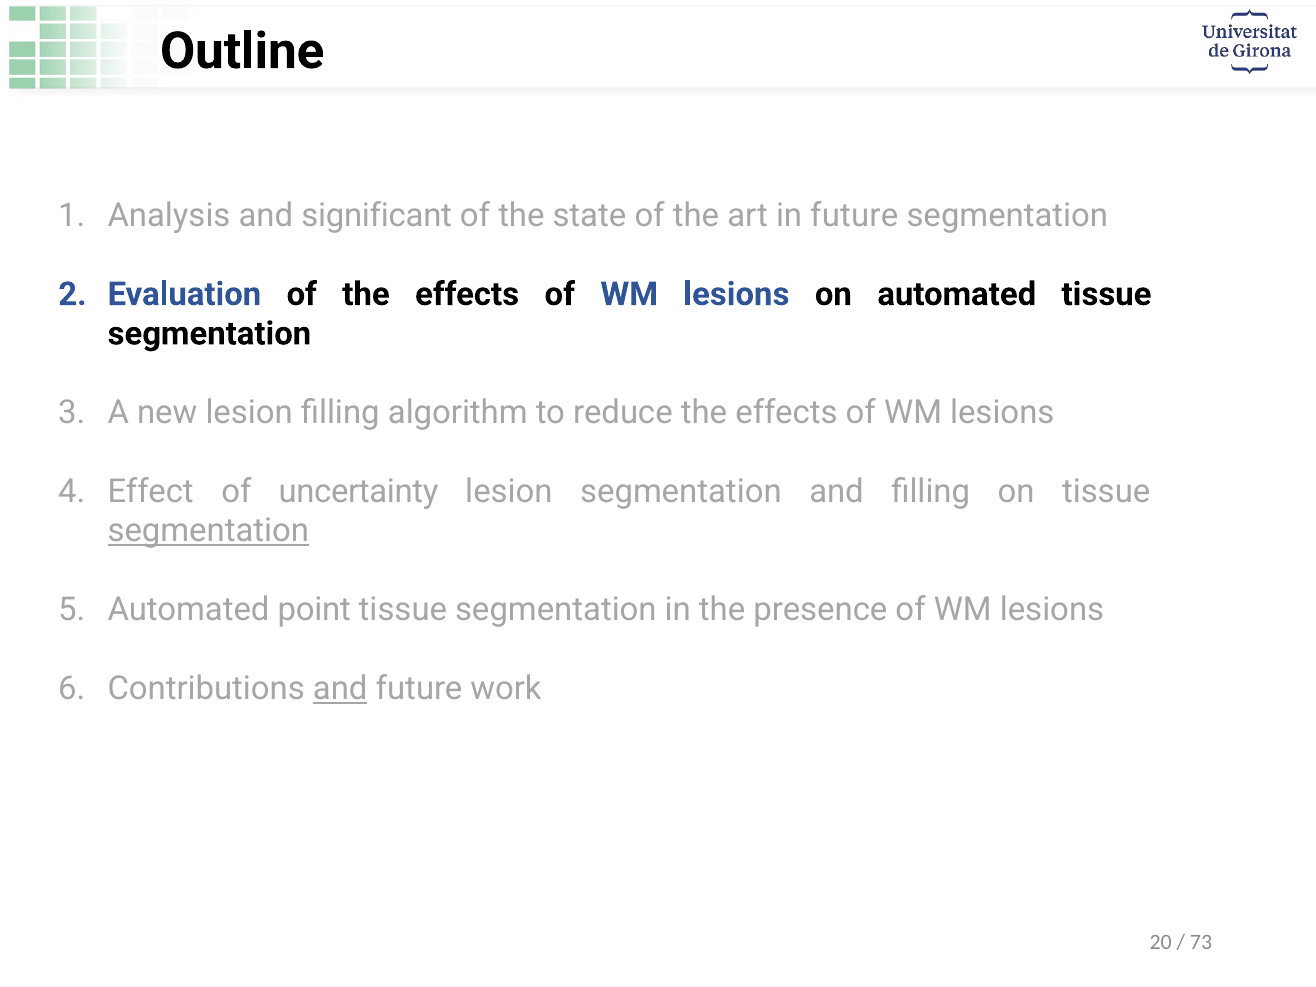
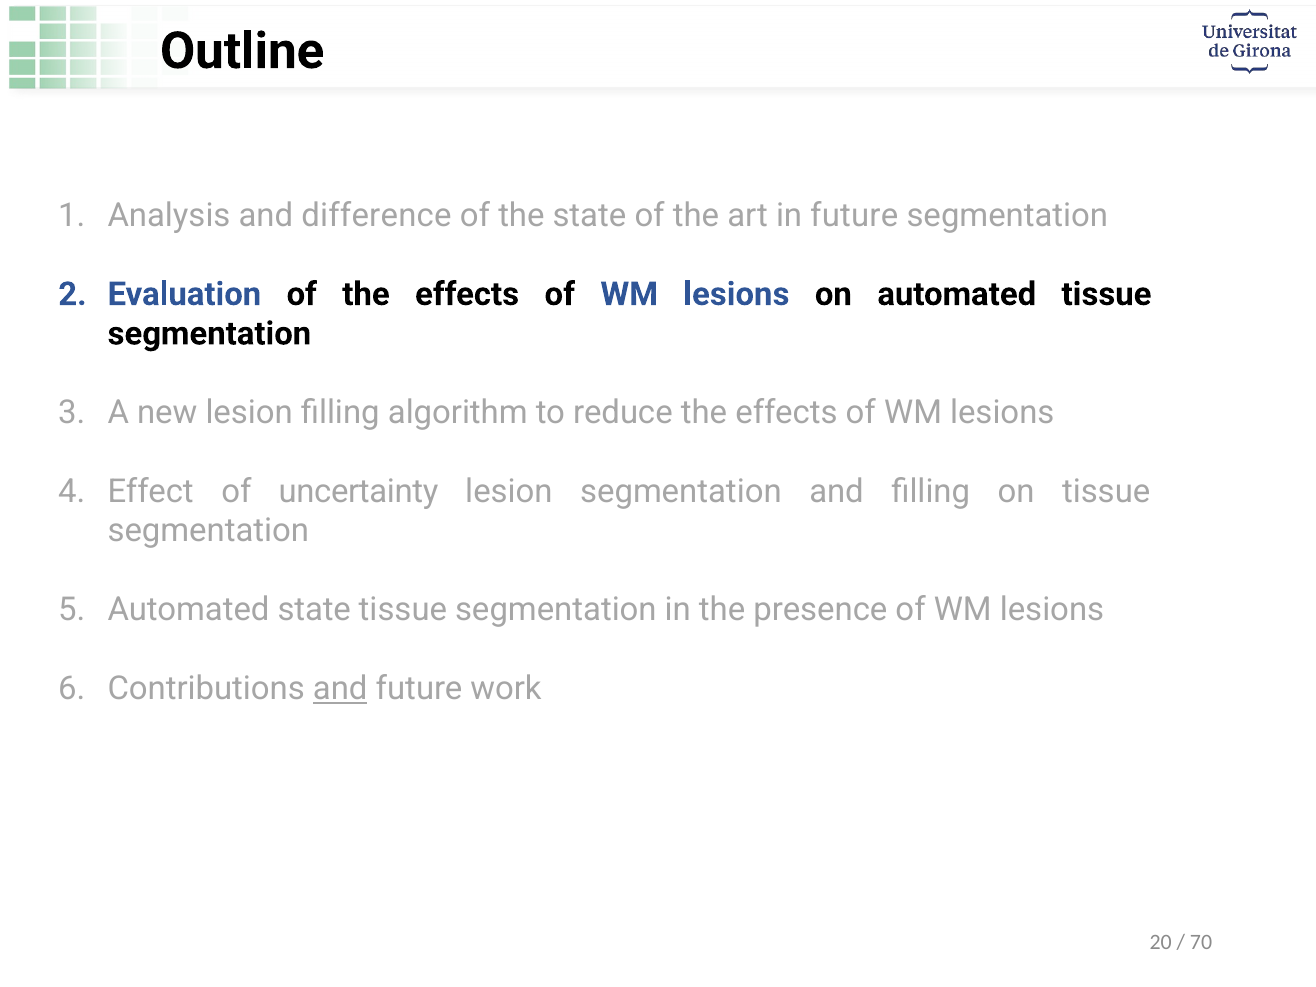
significant: significant -> difference
segmentation at (208, 531) underline: present -> none
Automated point: point -> state
73: 73 -> 70
